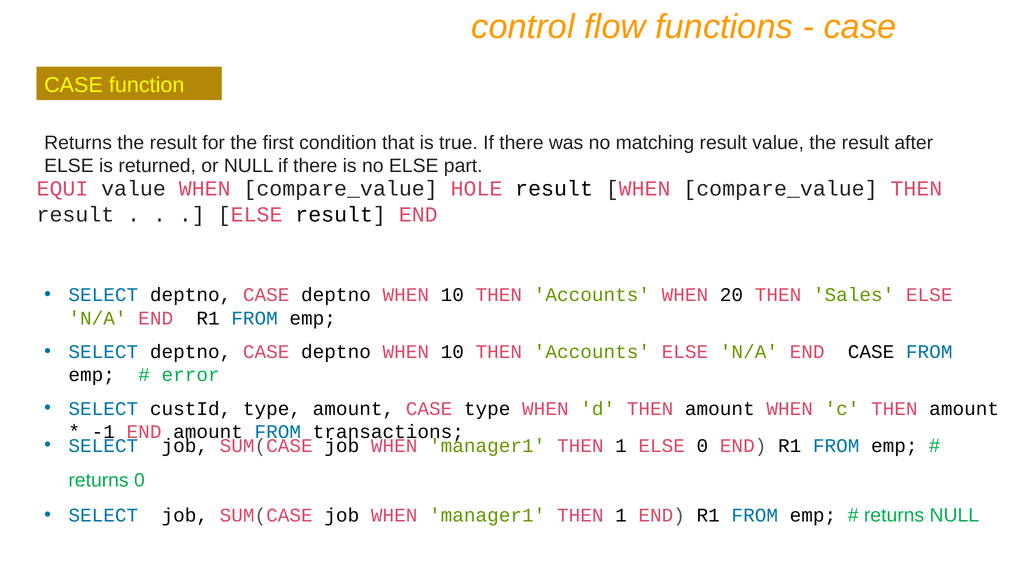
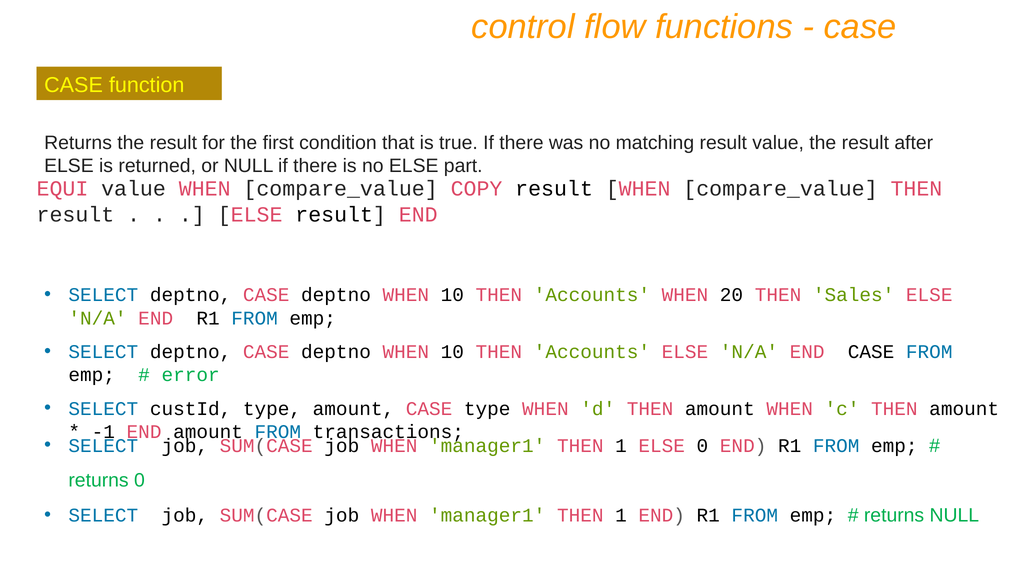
HOLE: HOLE -> COPY
